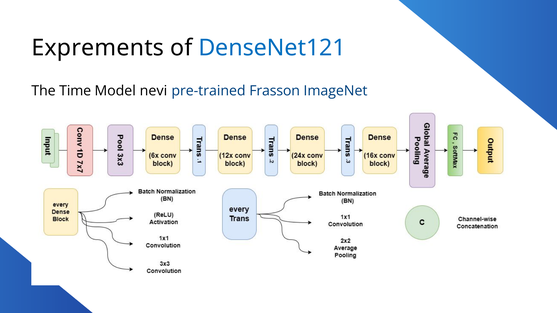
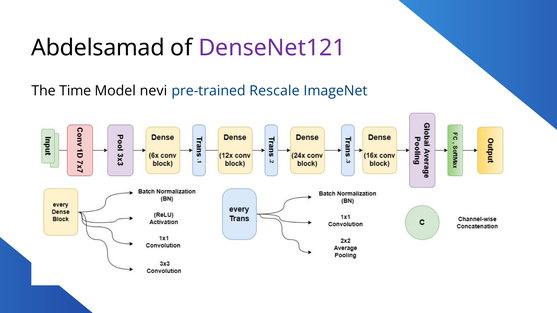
Exprements: Exprements -> Abdelsamad
DenseNet121 colour: blue -> purple
Frasson: Frasson -> Rescale
